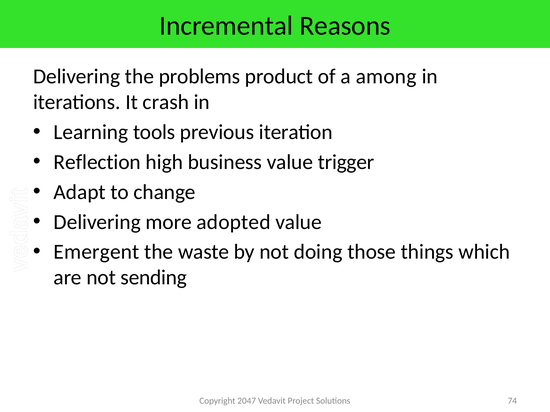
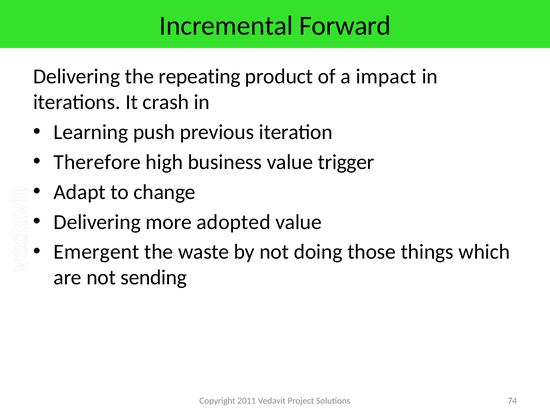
Reasons: Reasons -> Forward
problems: problems -> repeating
among: among -> impact
tools: tools -> push
Reflection: Reflection -> Therefore
2047: 2047 -> 2011
